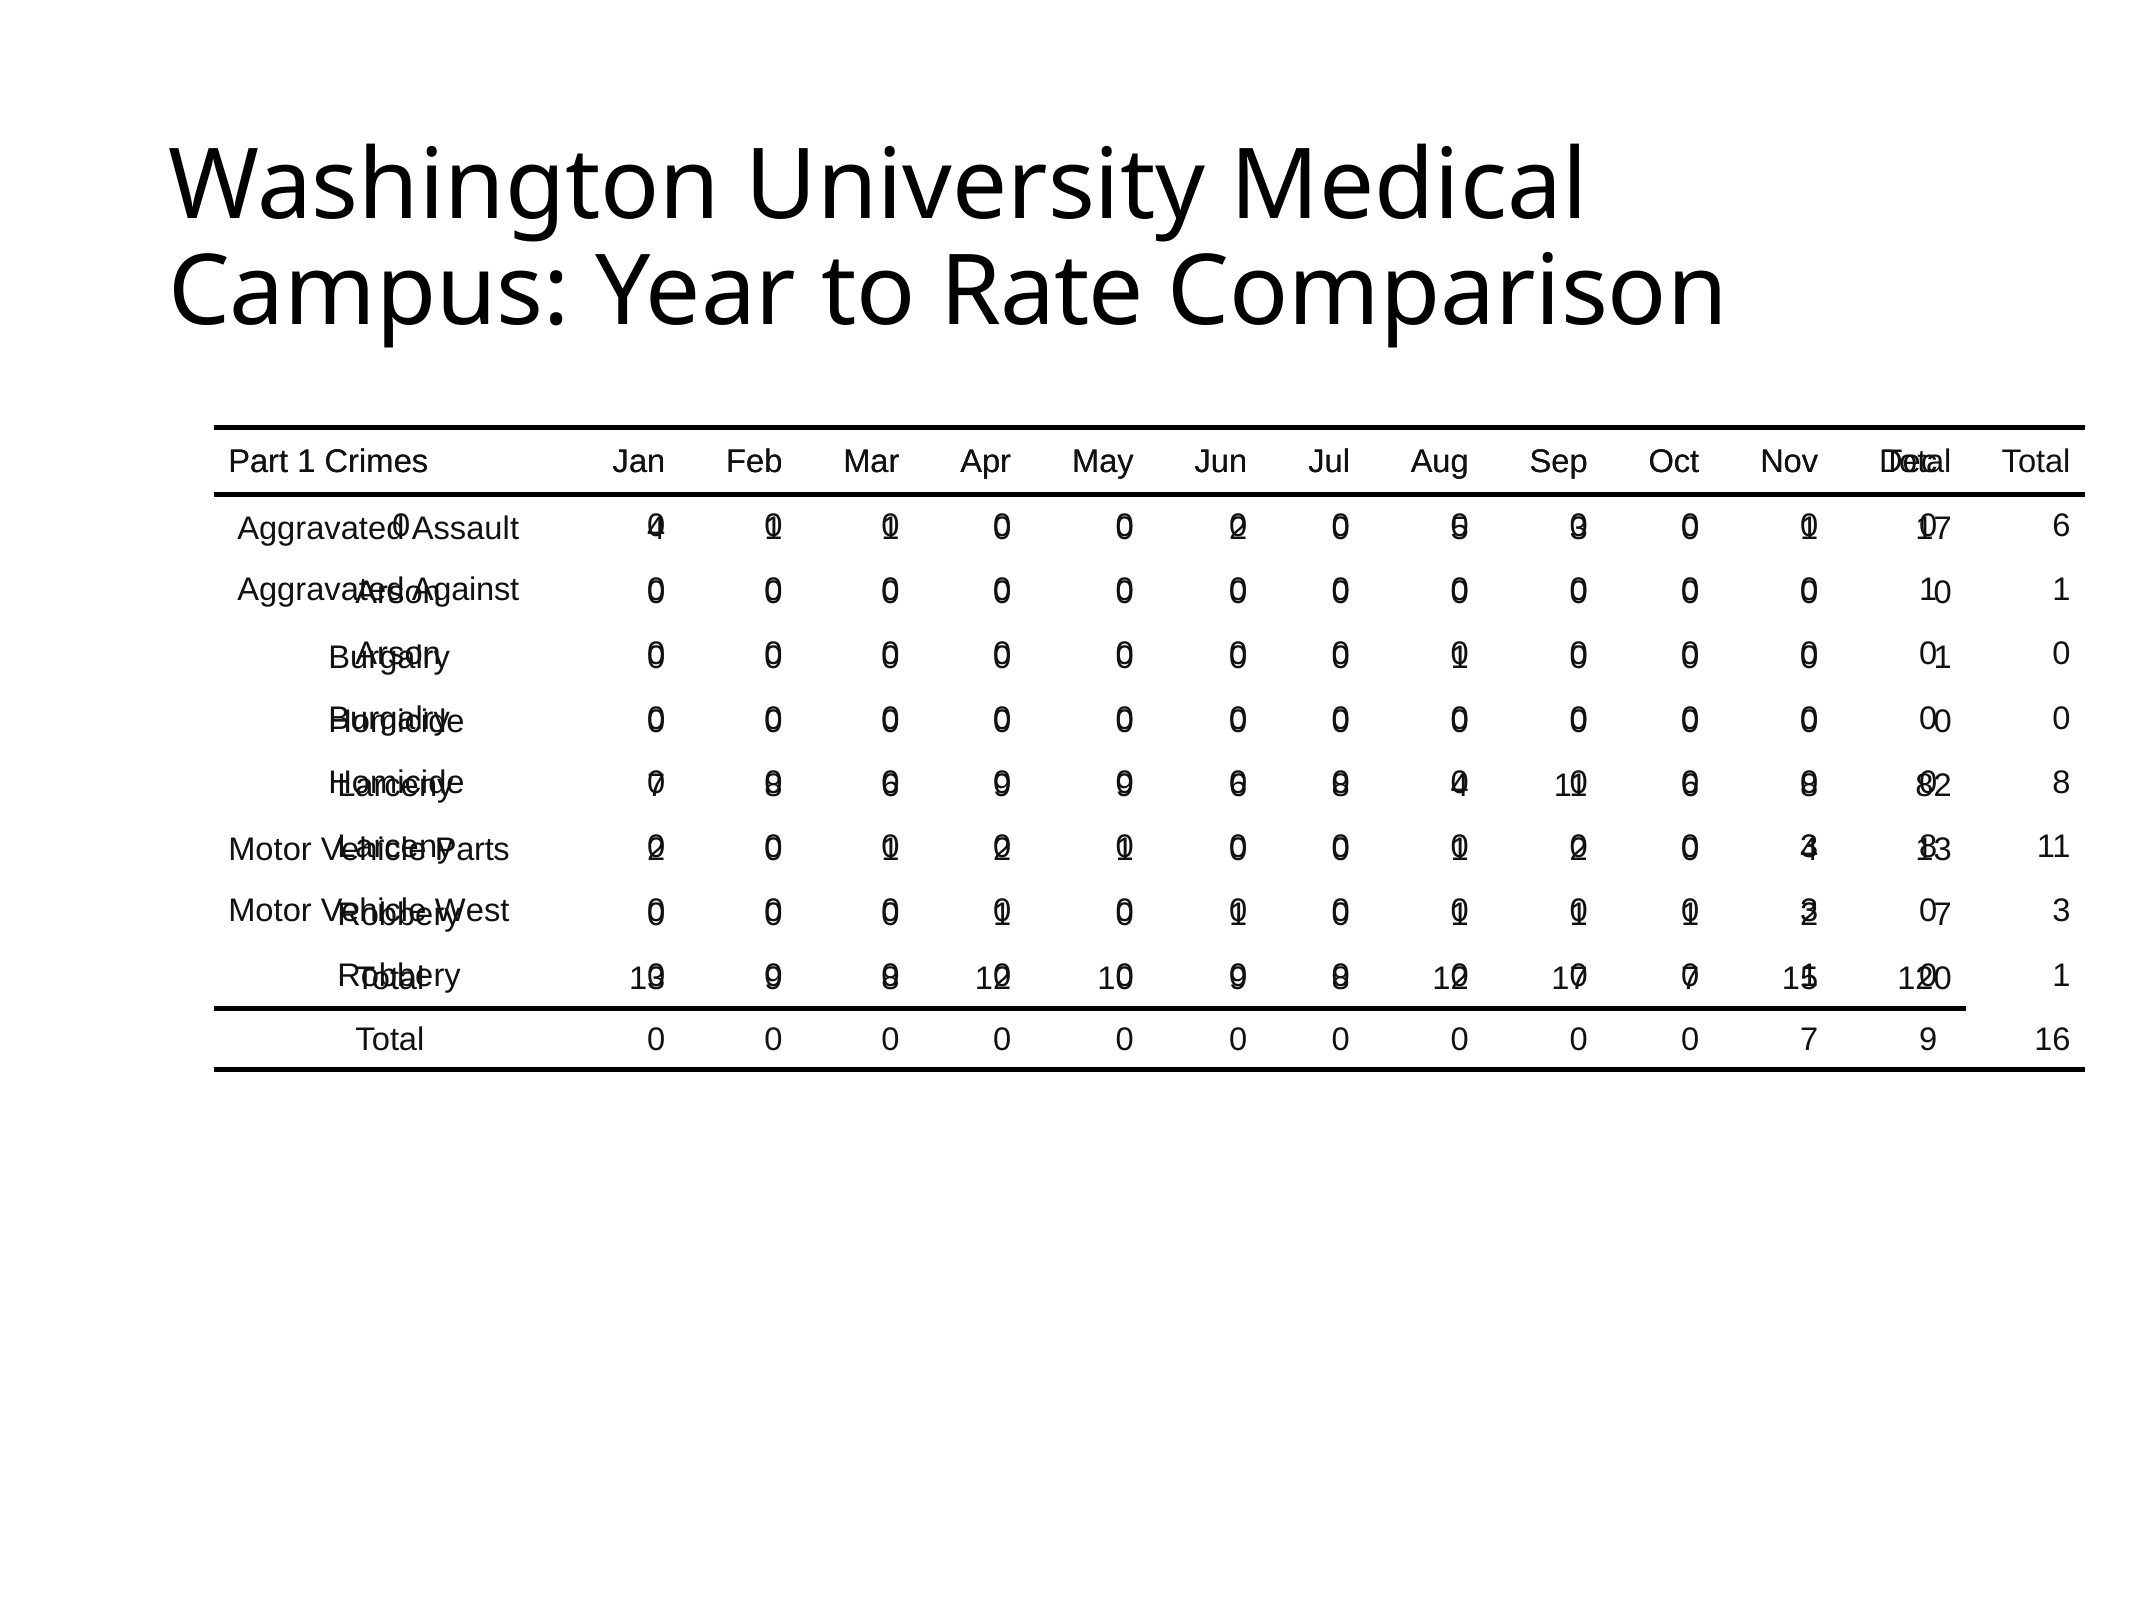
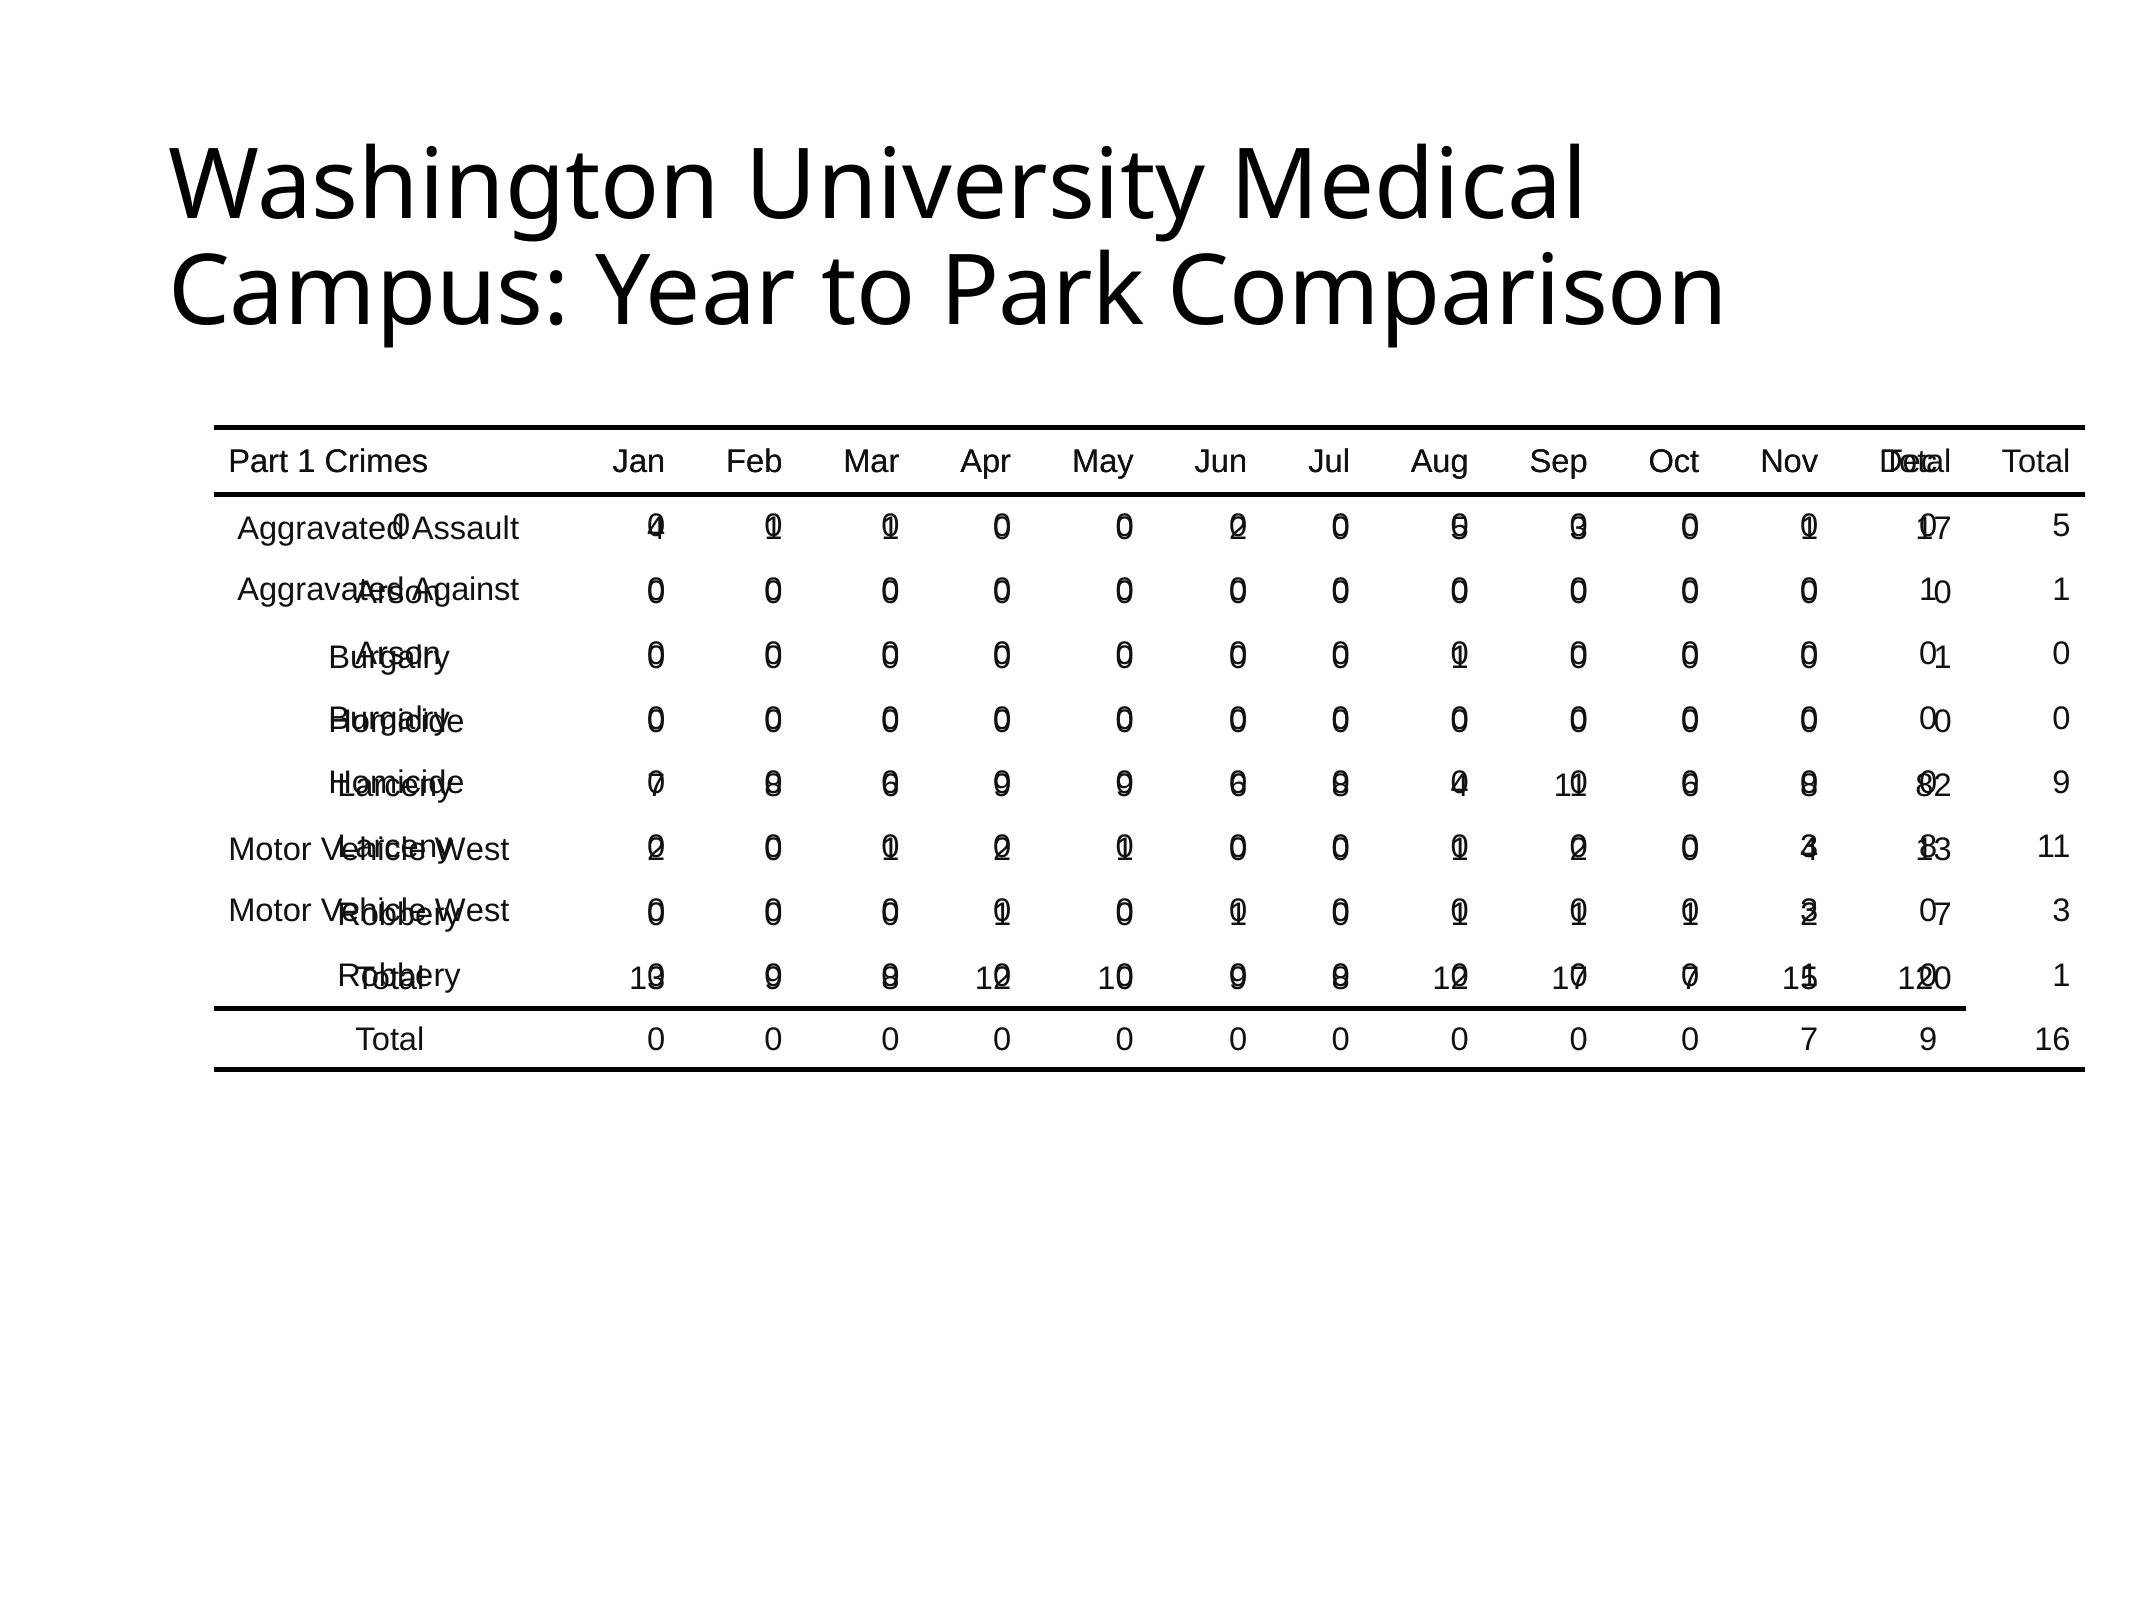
Rate: Rate -> Park
6 at (2062, 526): 6 -> 5
8 at (2062, 783): 8 -> 9
Parts at (472, 850): Parts -> West
